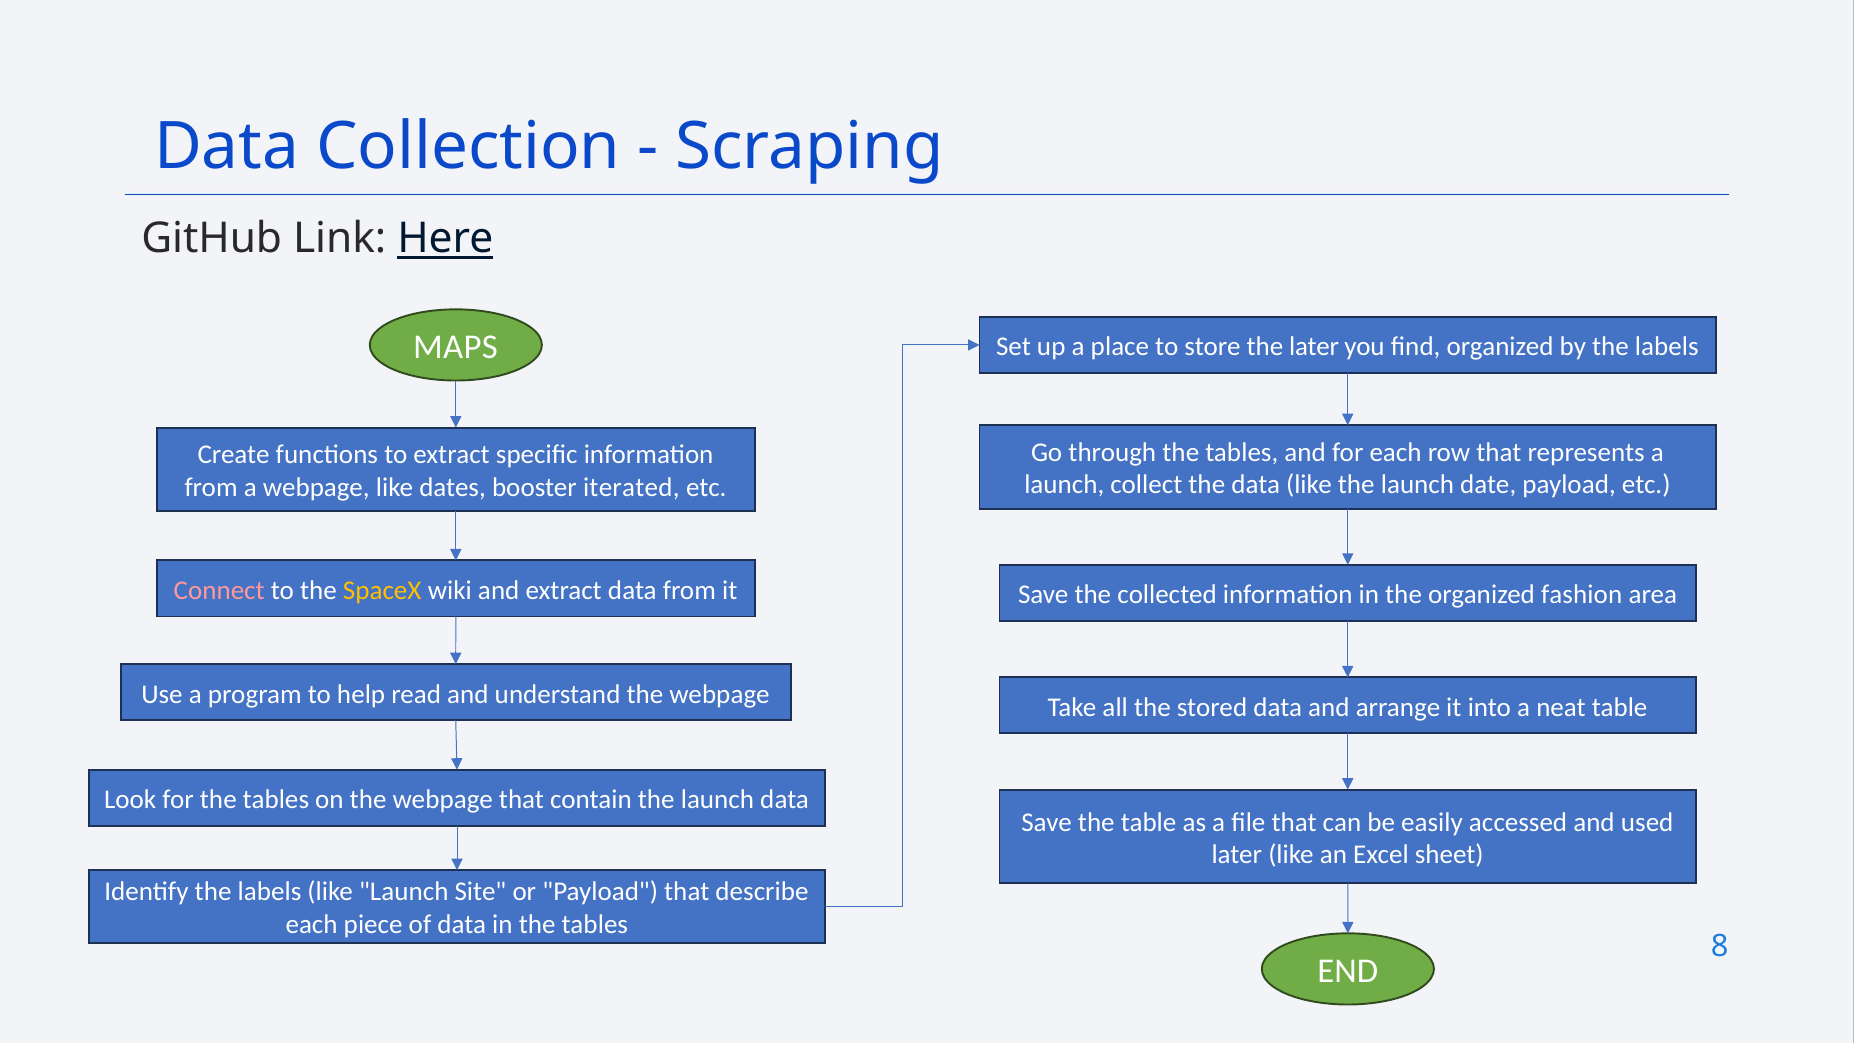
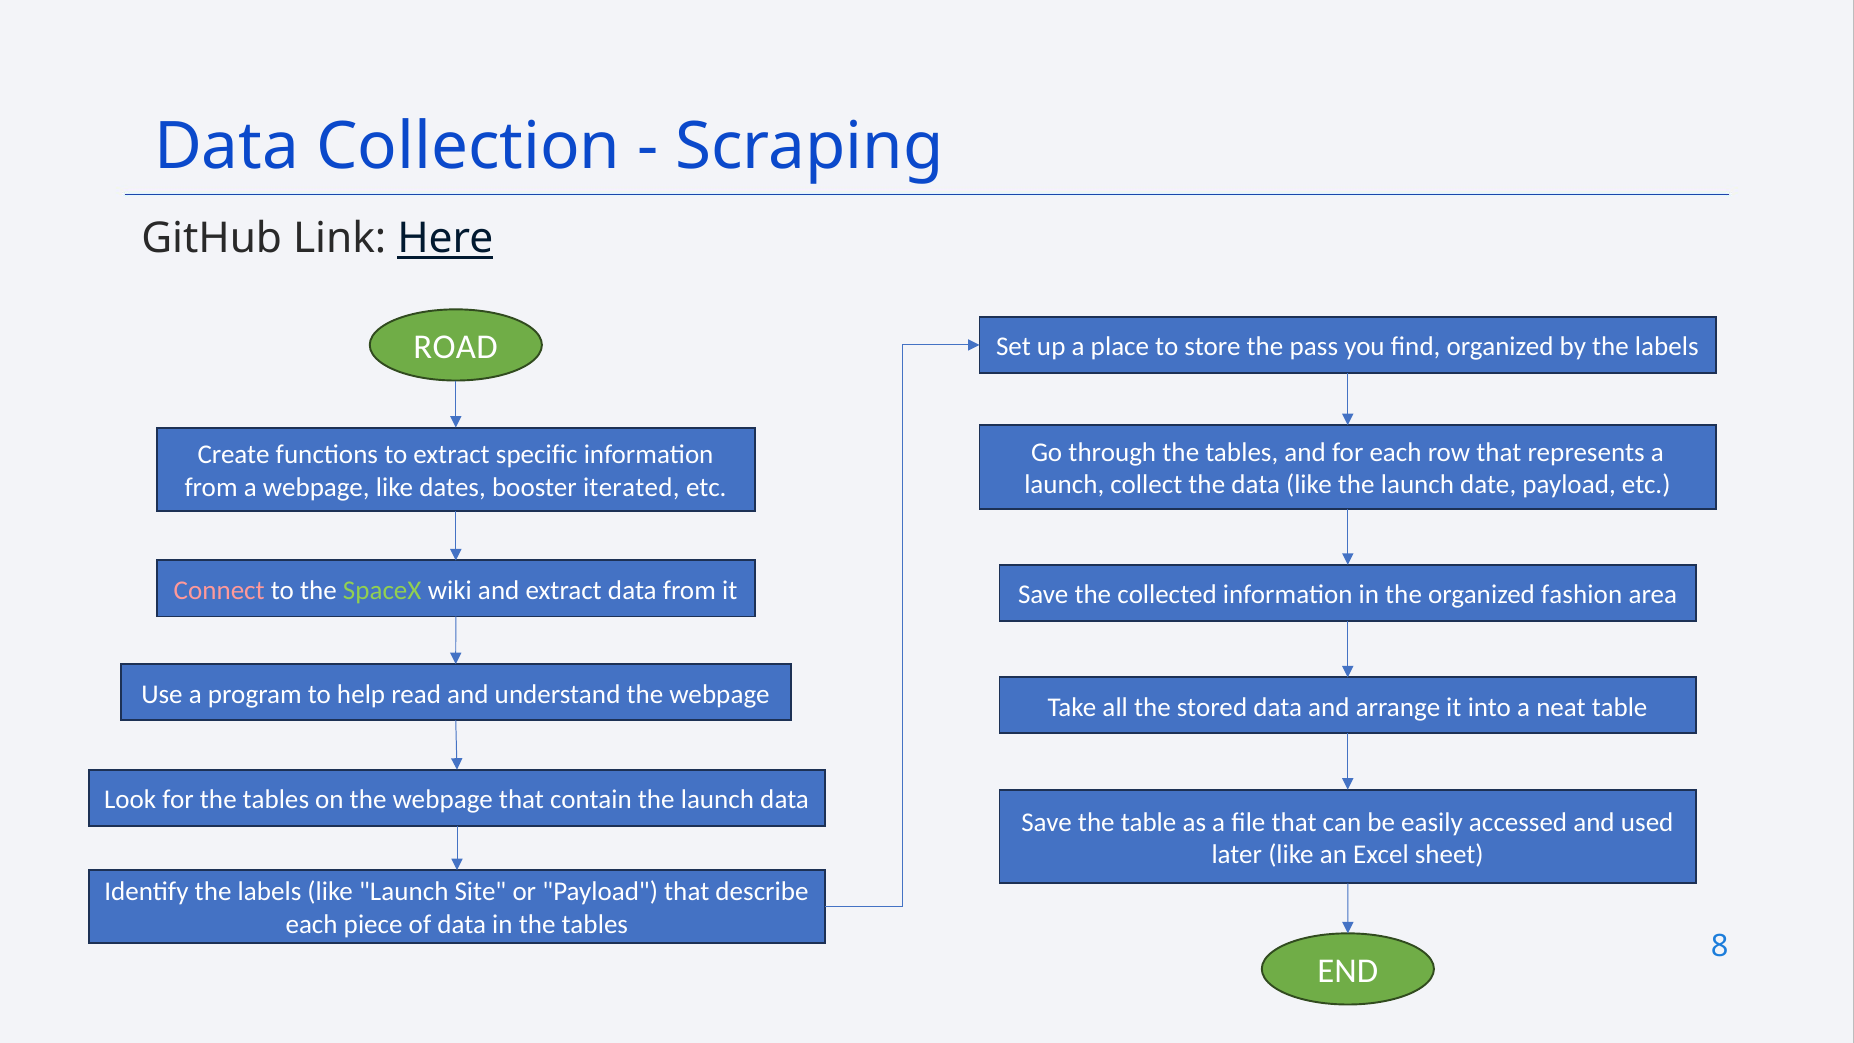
MAPS: MAPS -> ROAD
the later: later -> pass
SpaceX colour: yellow -> light green
